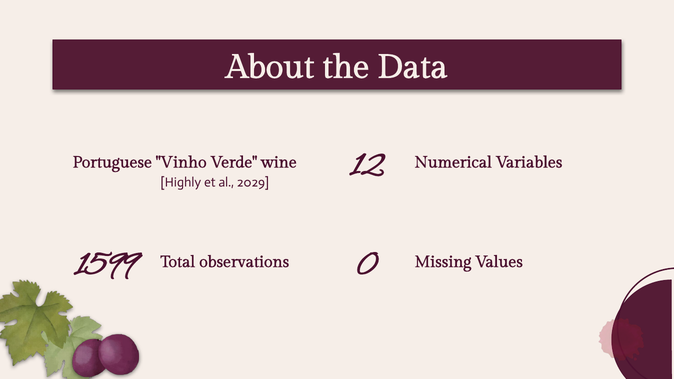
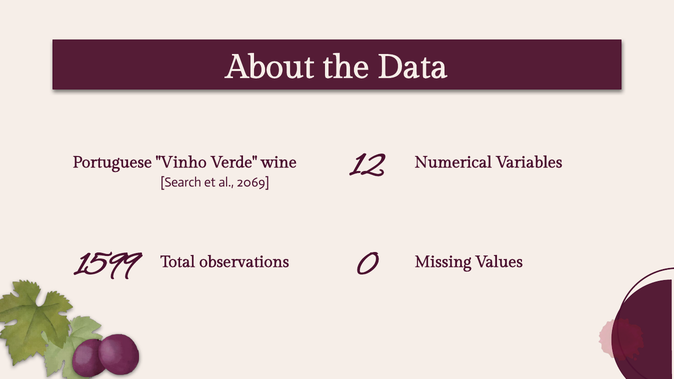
Highly: Highly -> Search
2029: 2029 -> 2069
